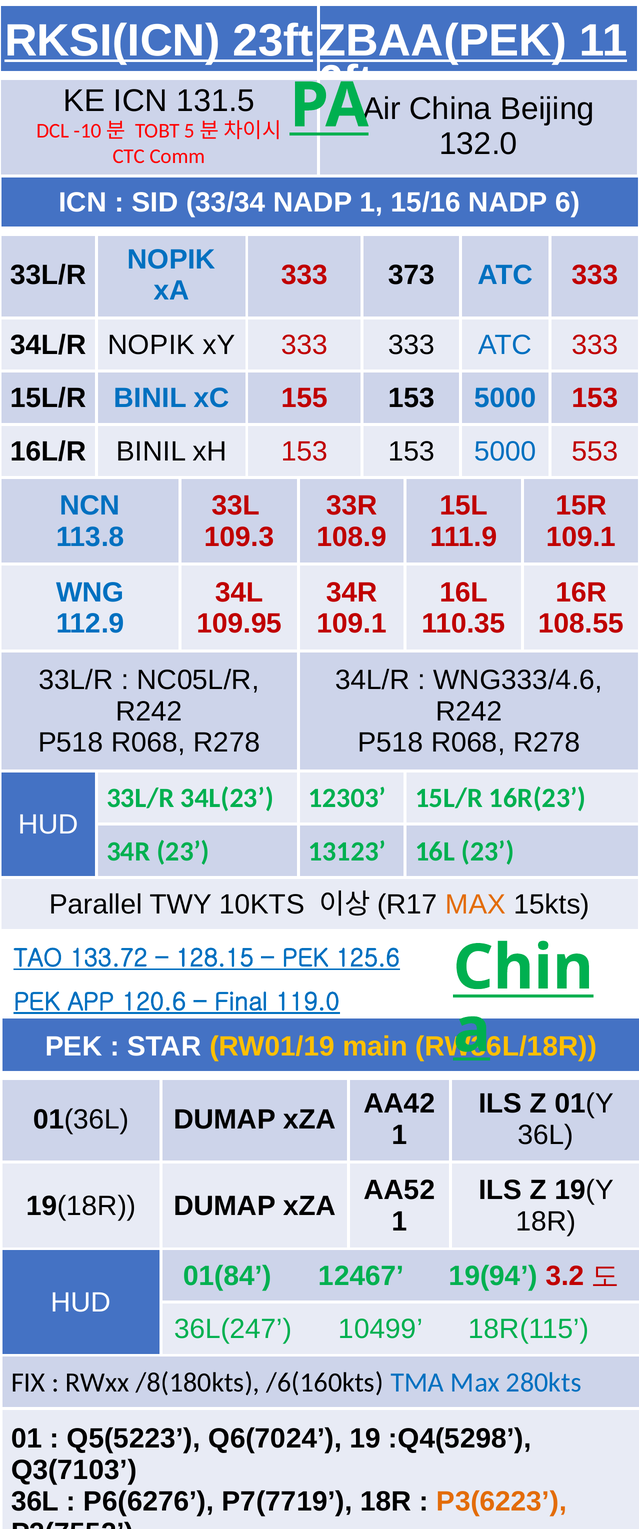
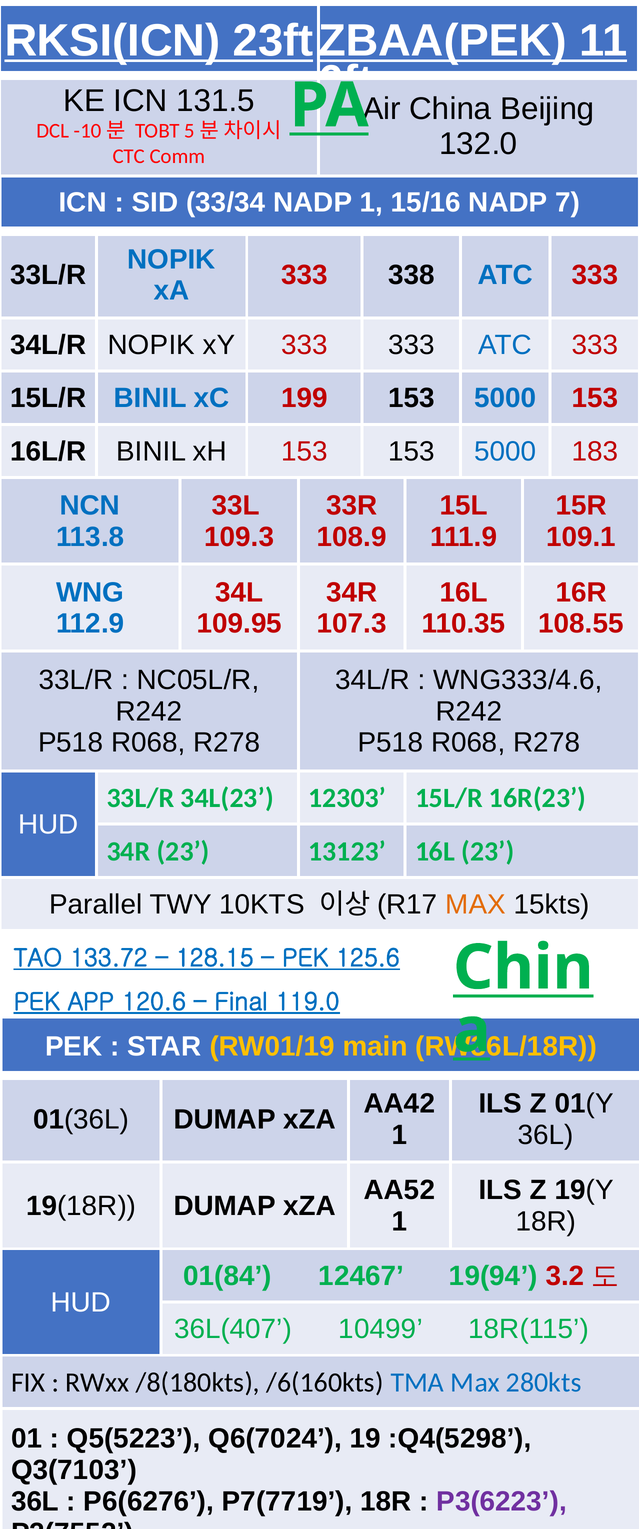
6: 6 -> 7
373: 373 -> 338
155: 155 -> 199
553: 553 -> 183
109.1 at (352, 624): 109.1 -> 107.3
36L(247: 36L(247 -> 36L(407
P3(6223 colour: orange -> purple
